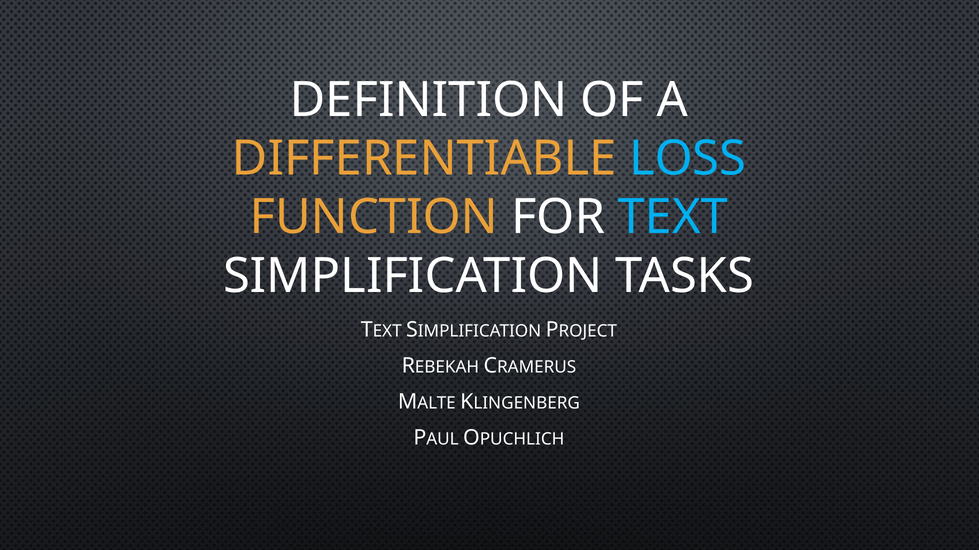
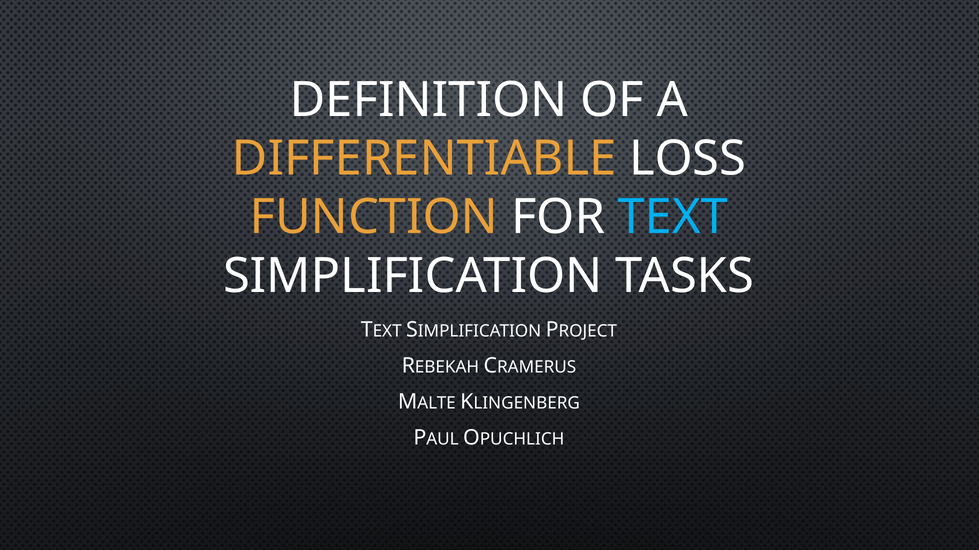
LOSS colour: light blue -> white
